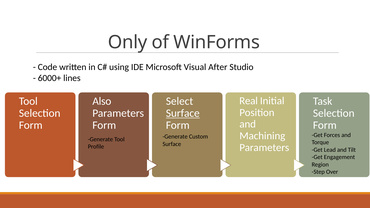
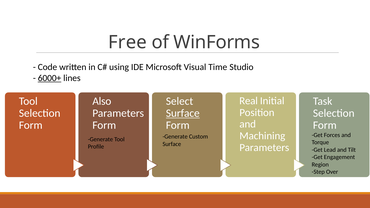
Only: Only -> Free
After: After -> Time
6000+ underline: none -> present
